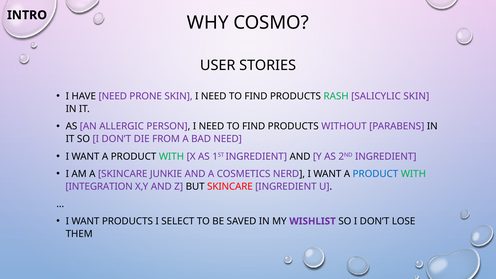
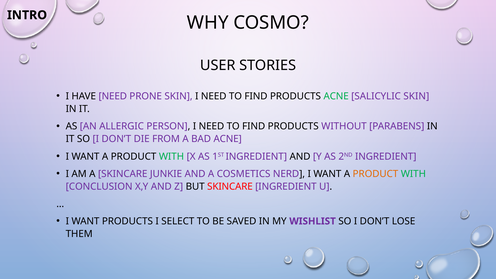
PRODUCTS RASH: RASH -> ACNE
BAD NEED: NEED -> ACNE
PRODUCT at (375, 174) colour: blue -> orange
INTEGRATION: INTEGRATION -> CONCLUSION
